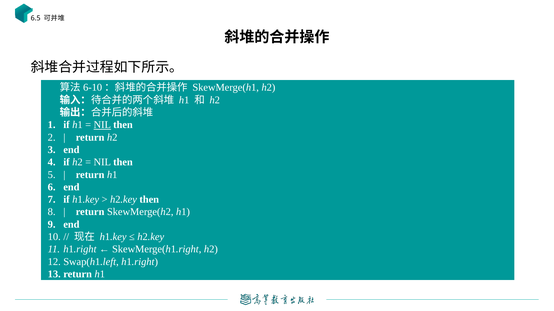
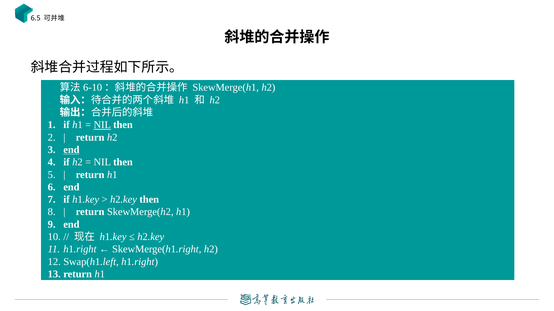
end at (71, 150) underline: none -> present
